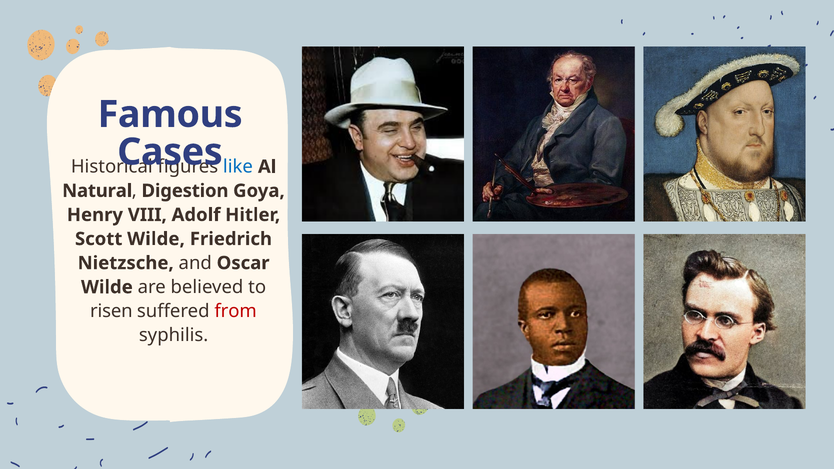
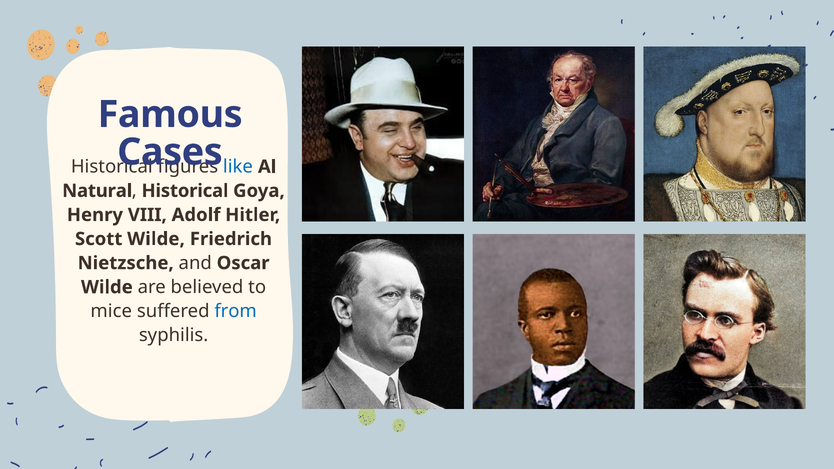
Digestion at (185, 191): Digestion -> Historical
risen: risen -> mice
from colour: red -> blue
